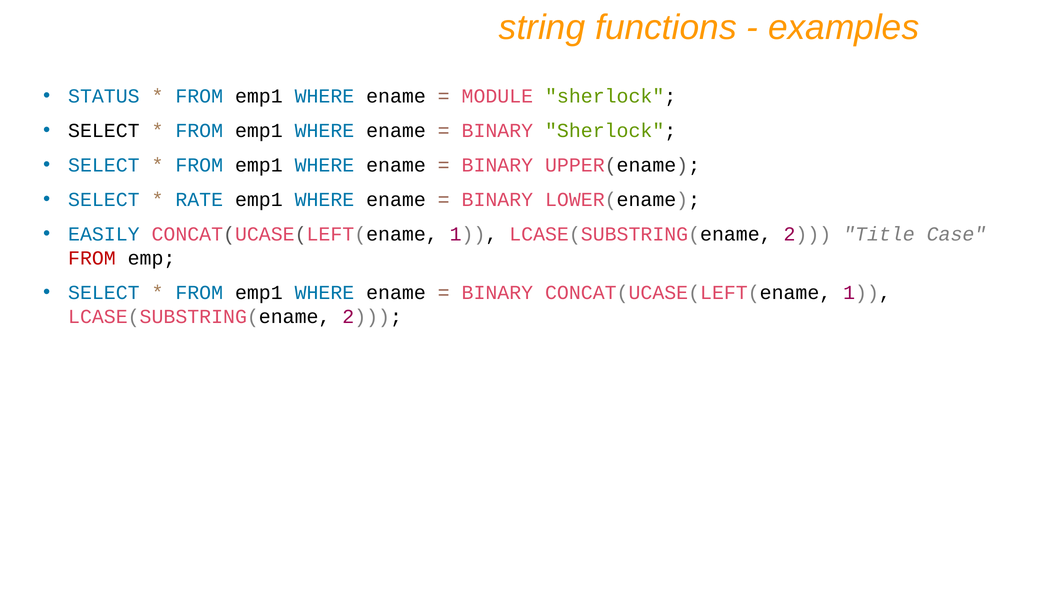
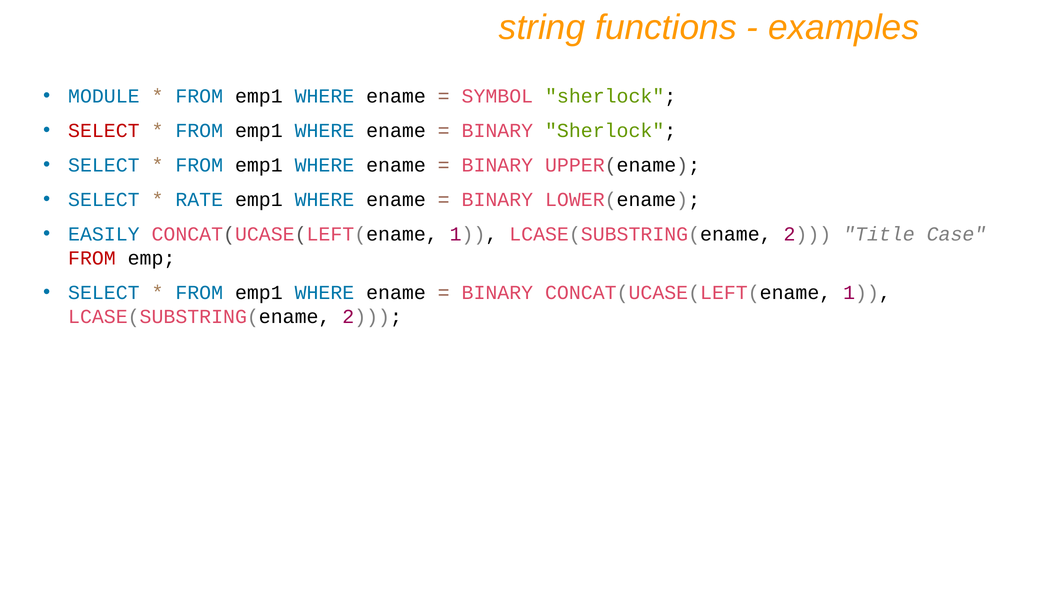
STATUS: STATUS -> MODULE
MODULE: MODULE -> SYMBOL
SELECT at (104, 131) colour: black -> red
